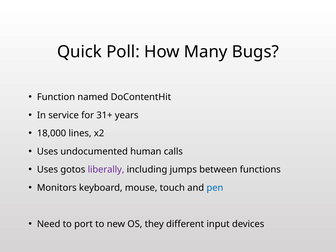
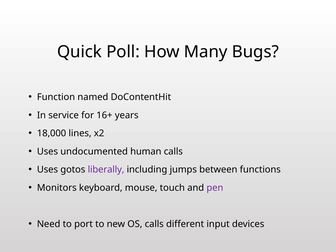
31+: 31+ -> 16+
pen colour: blue -> purple
OS they: they -> calls
